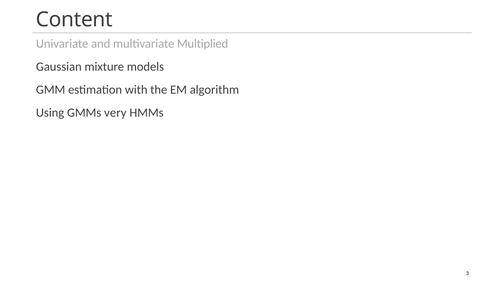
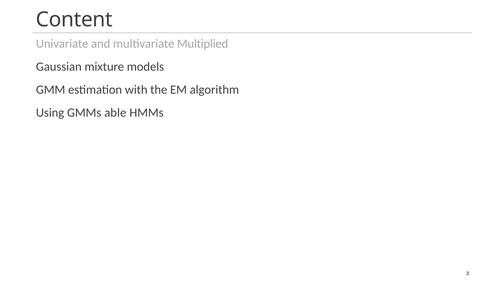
very: very -> able
